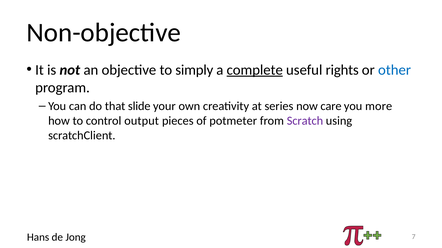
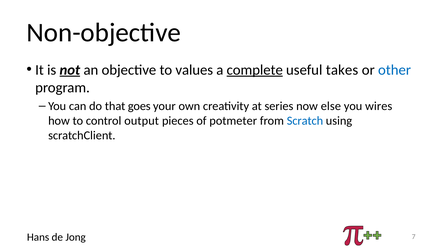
not underline: none -> present
simply: simply -> values
rights: rights -> takes
slide: slide -> goes
care: care -> else
more: more -> wires
Scratch colour: purple -> blue
